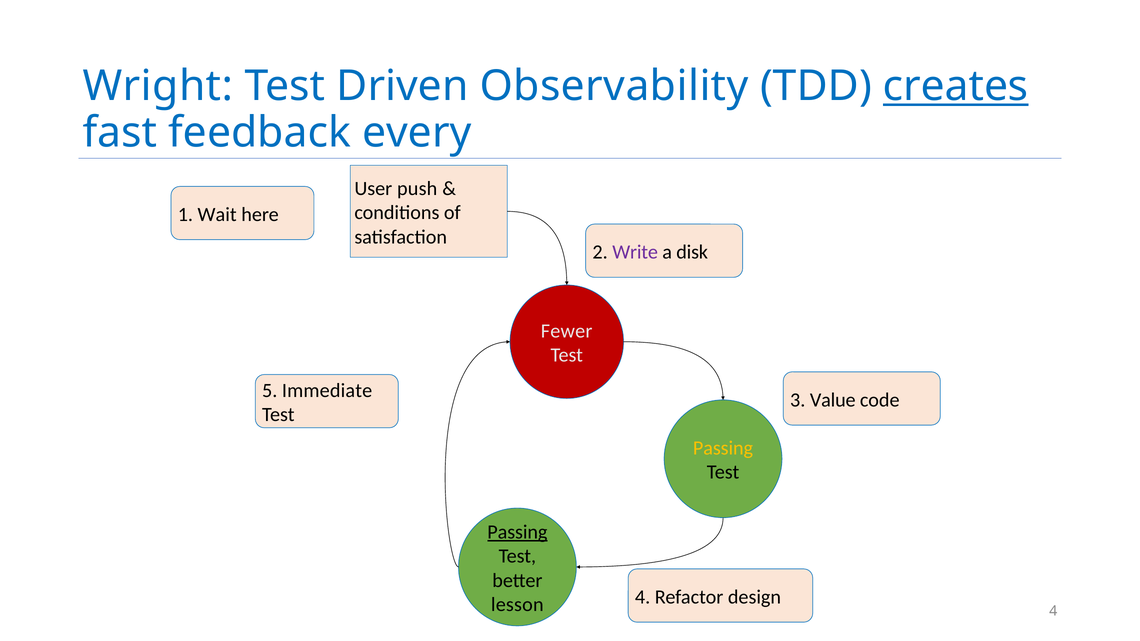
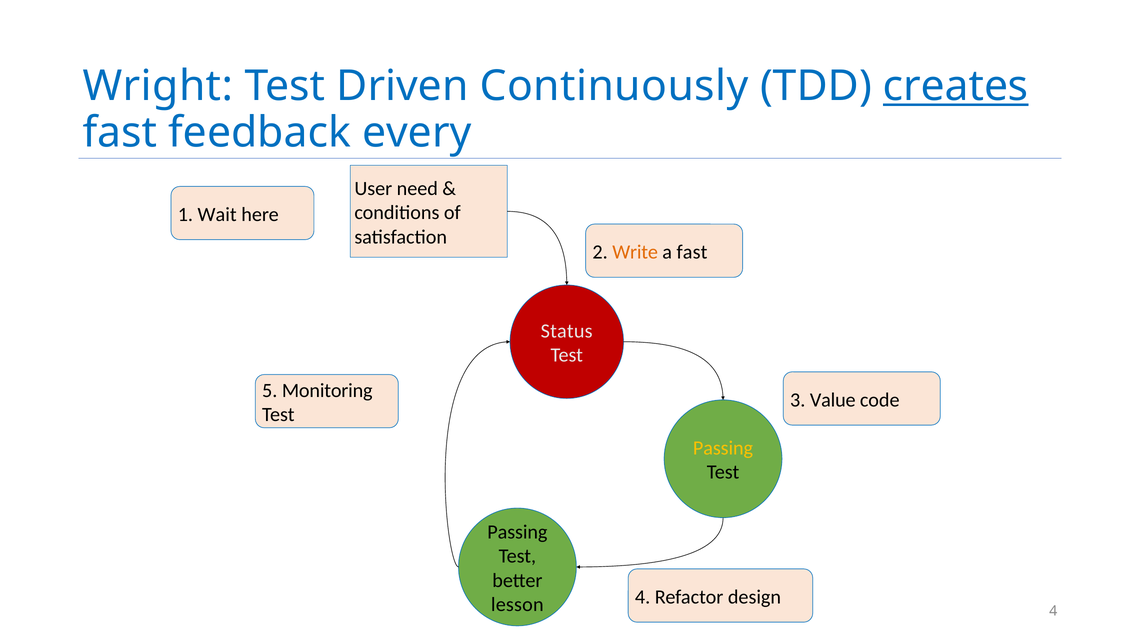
Observability: Observability -> Continuously
push: push -> need
Write colour: purple -> orange
a disk: disk -> fast
Fewer: Fewer -> Status
Immediate: Immediate -> Monitoring
Passing at (517, 532) underline: present -> none
